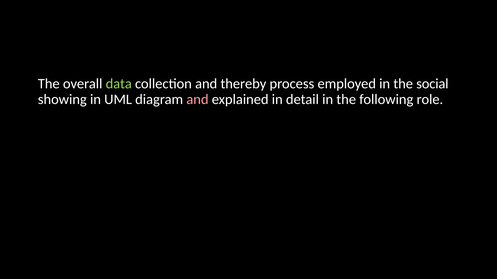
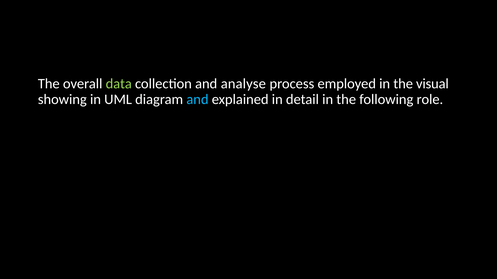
thereby: thereby -> analyse
social: social -> visual
and at (197, 100) colour: pink -> light blue
